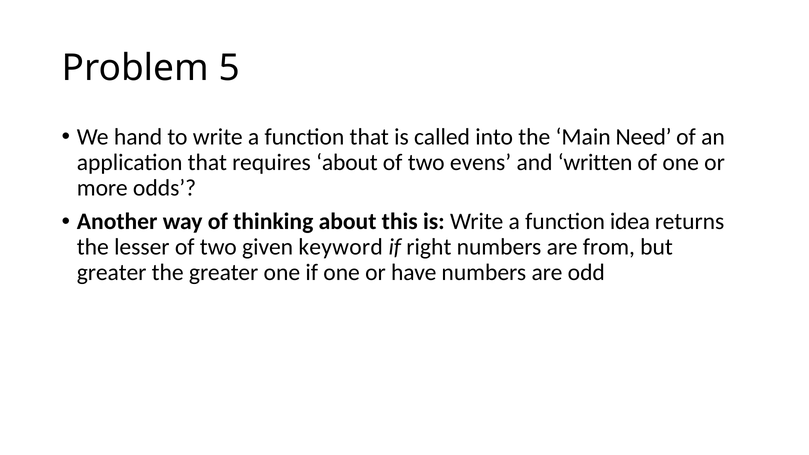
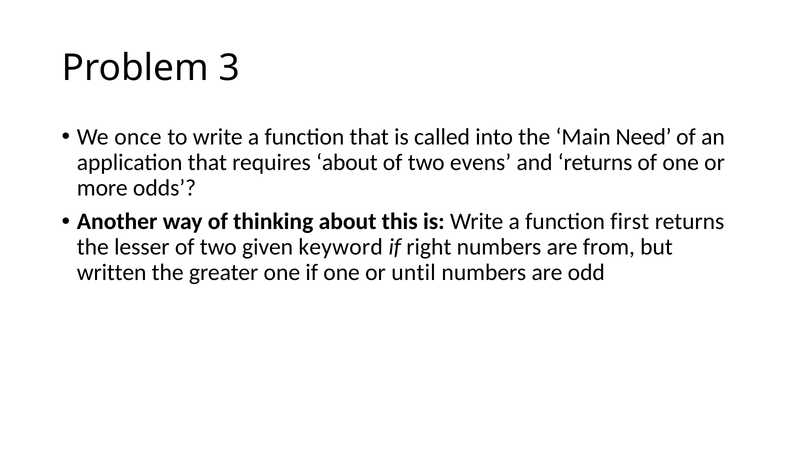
5: 5 -> 3
hand: hand -> once
and written: written -> returns
idea: idea -> first
greater at (112, 273): greater -> written
have: have -> until
